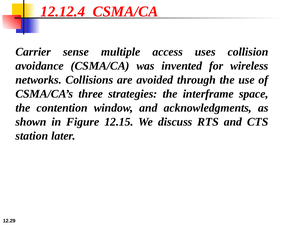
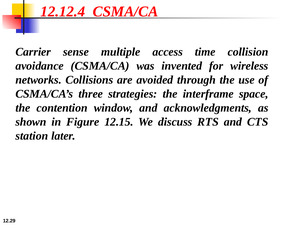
uses: uses -> time
